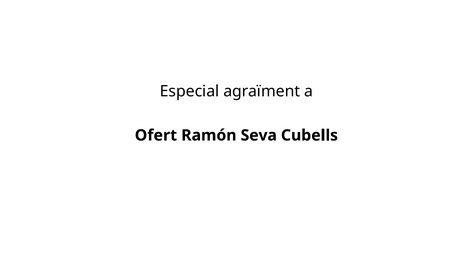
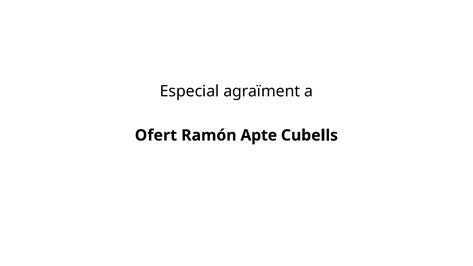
Seva: Seva -> Apte
